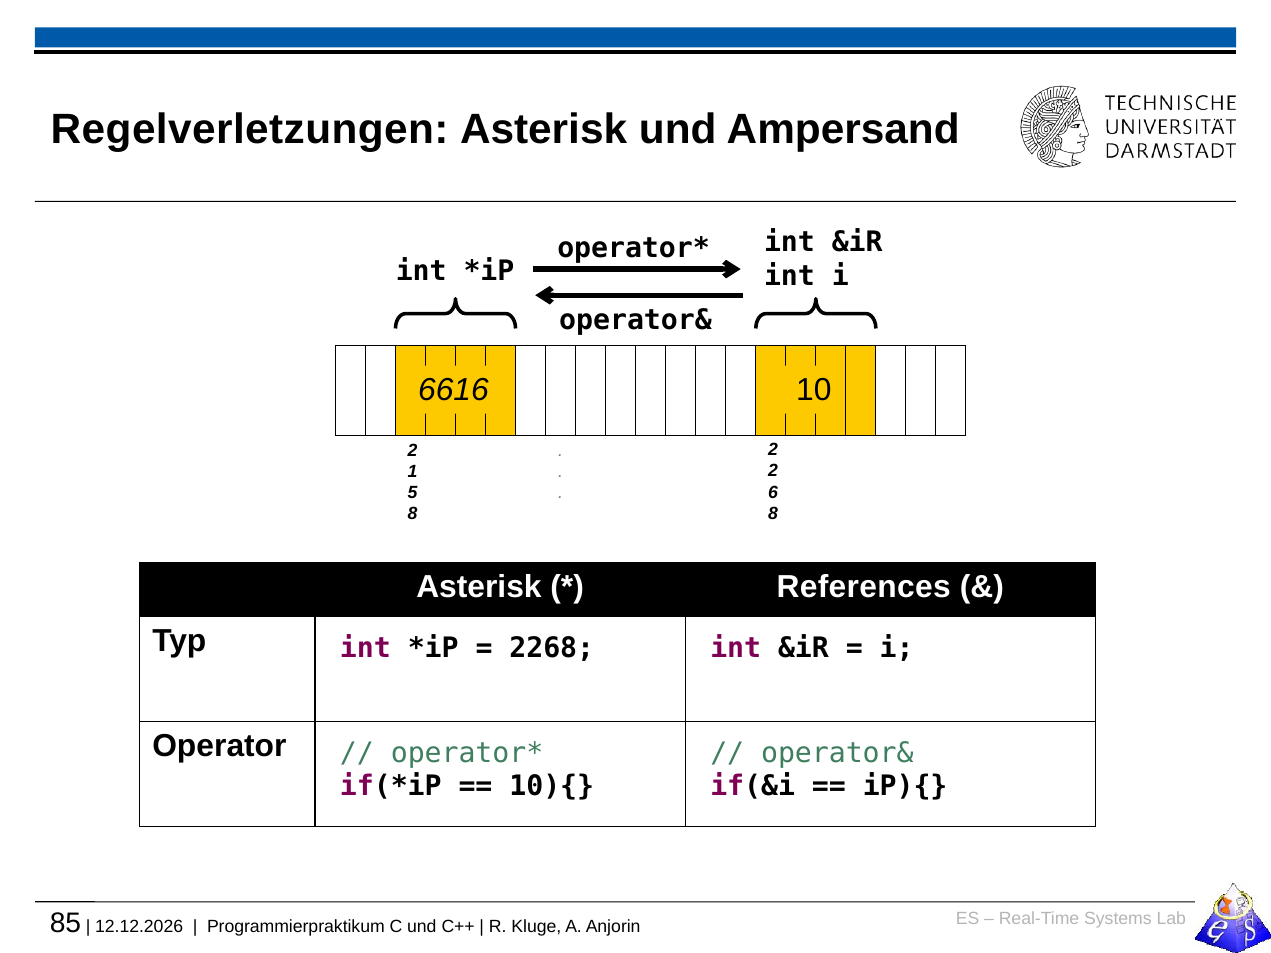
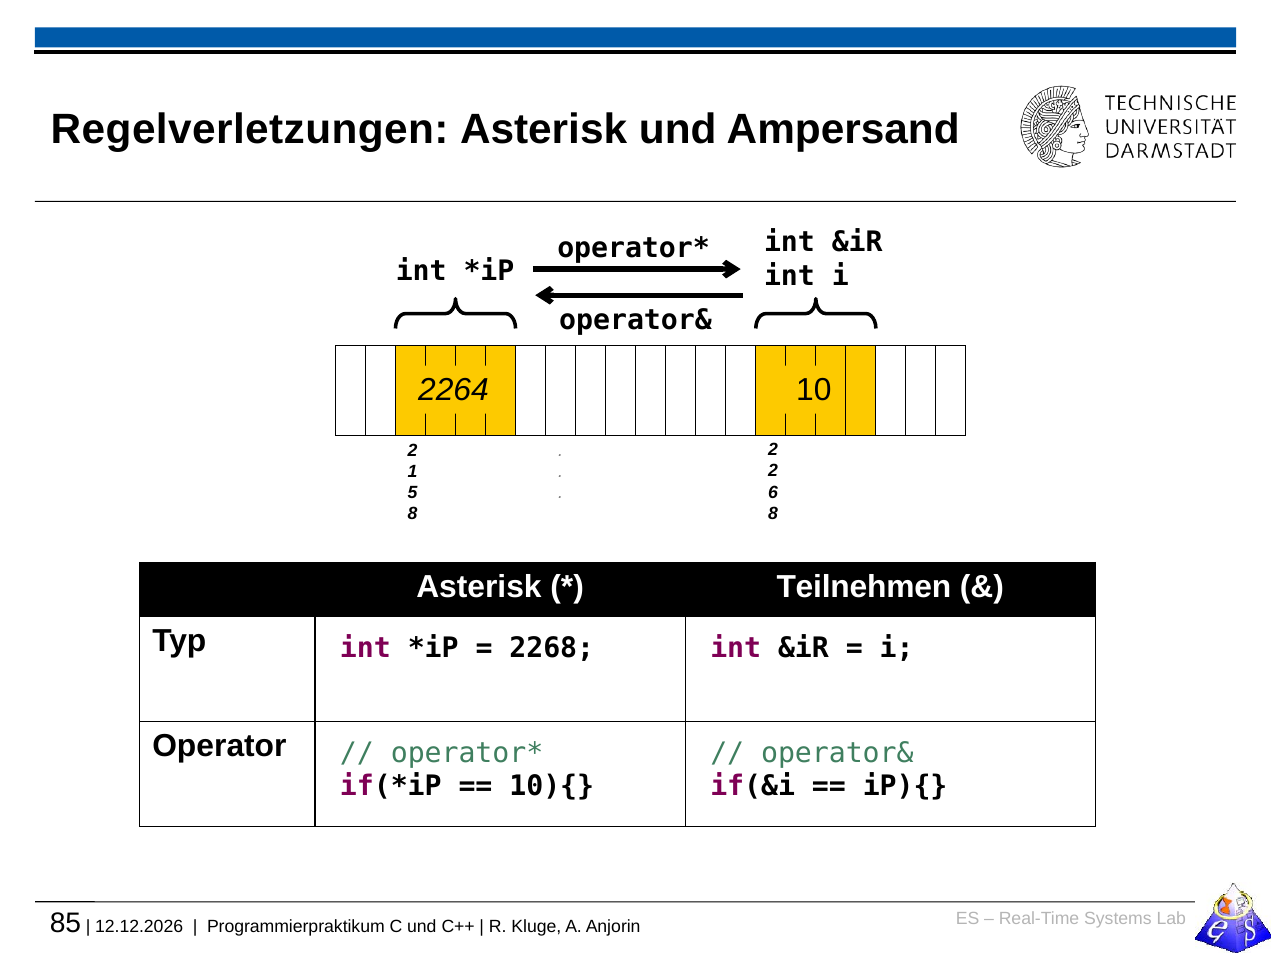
6616: 6616 -> 2264
References: References -> Teilnehmen
